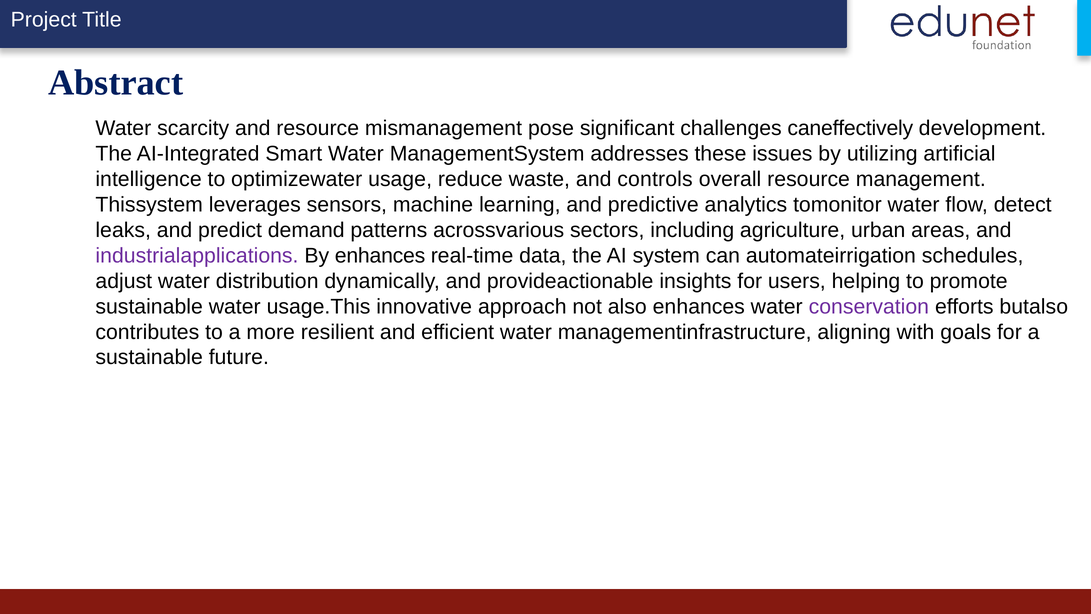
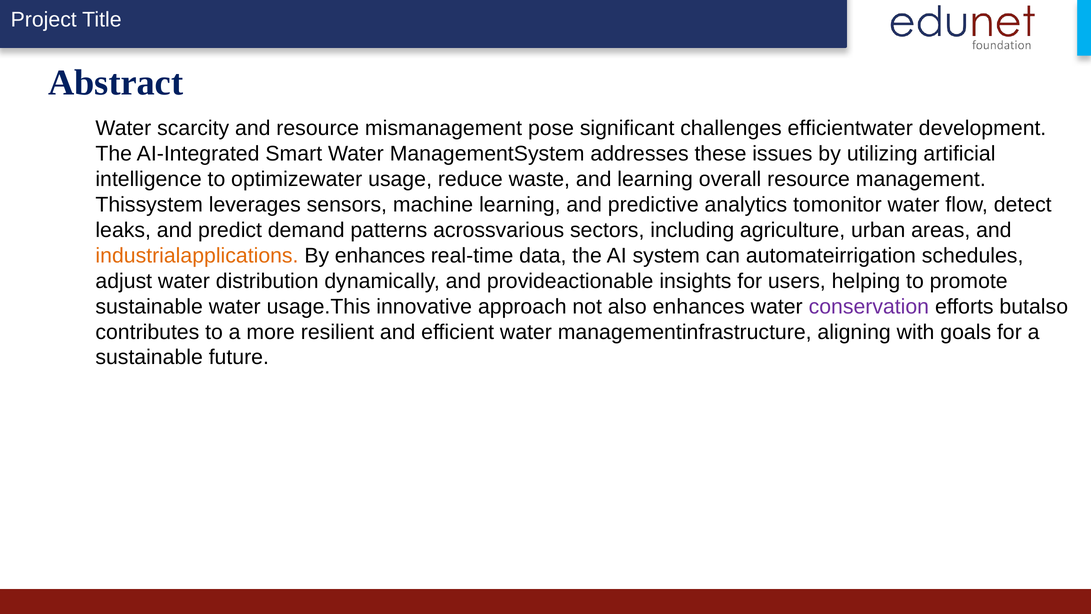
caneffectively: caneffectively -> efficientwater
and controls: controls -> learning
industrialapplications colour: purple -> orange
